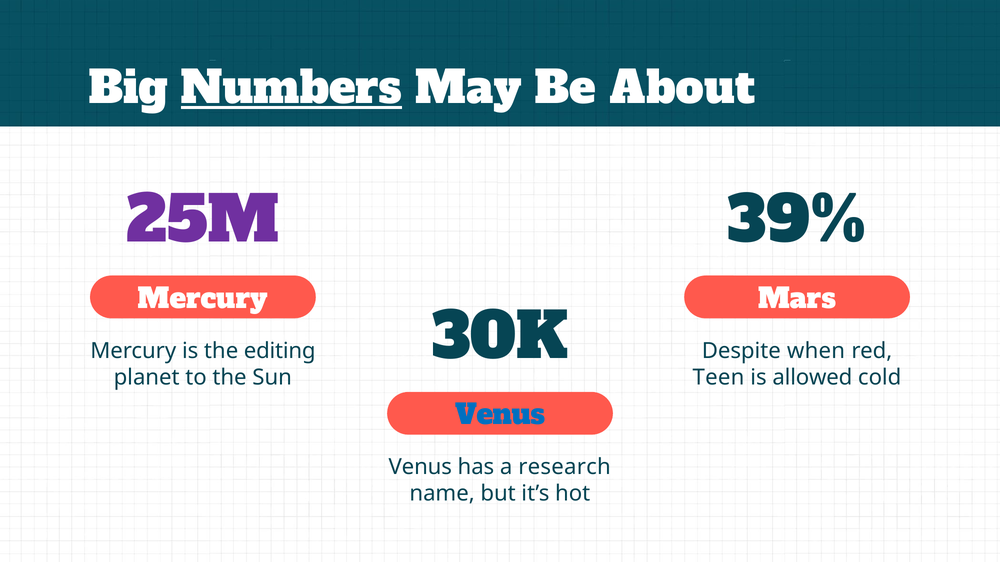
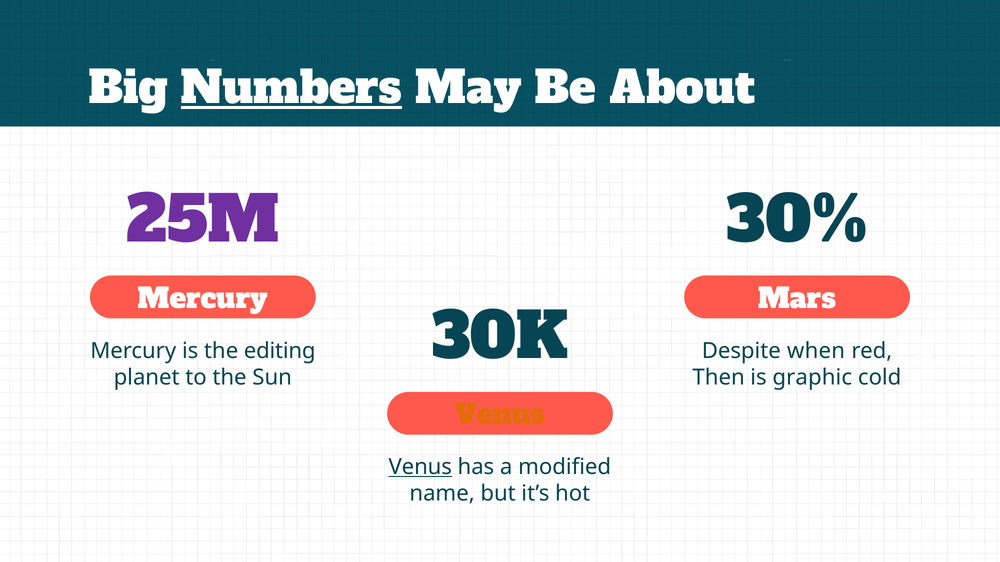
39%: 39% -> 30%
Teen: Teen -> Then
allowed: allowed -> graphic
Venus at (500, 416) colour: blue -> orange
Venus at (420, 467) underline: none -> present
research: research -> modified
